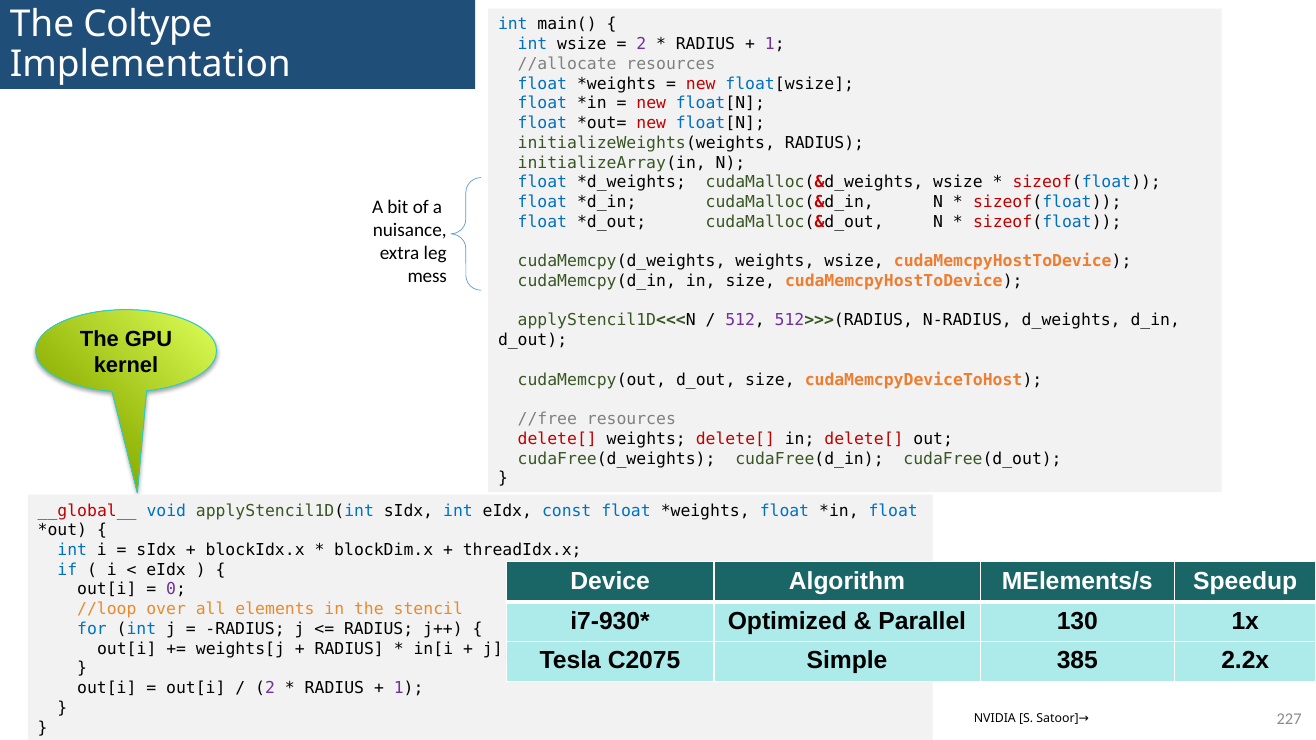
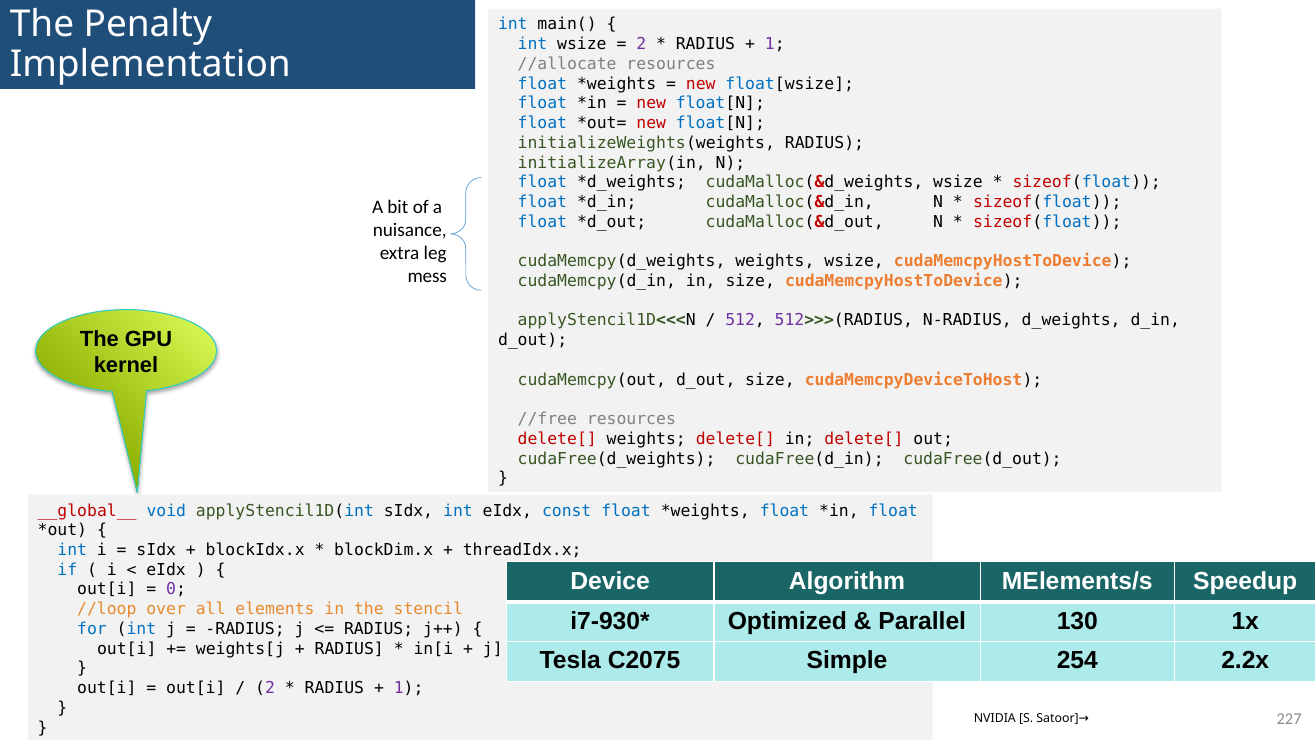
Coltype: Coltype -> Penalty
385: 385 -> 254
